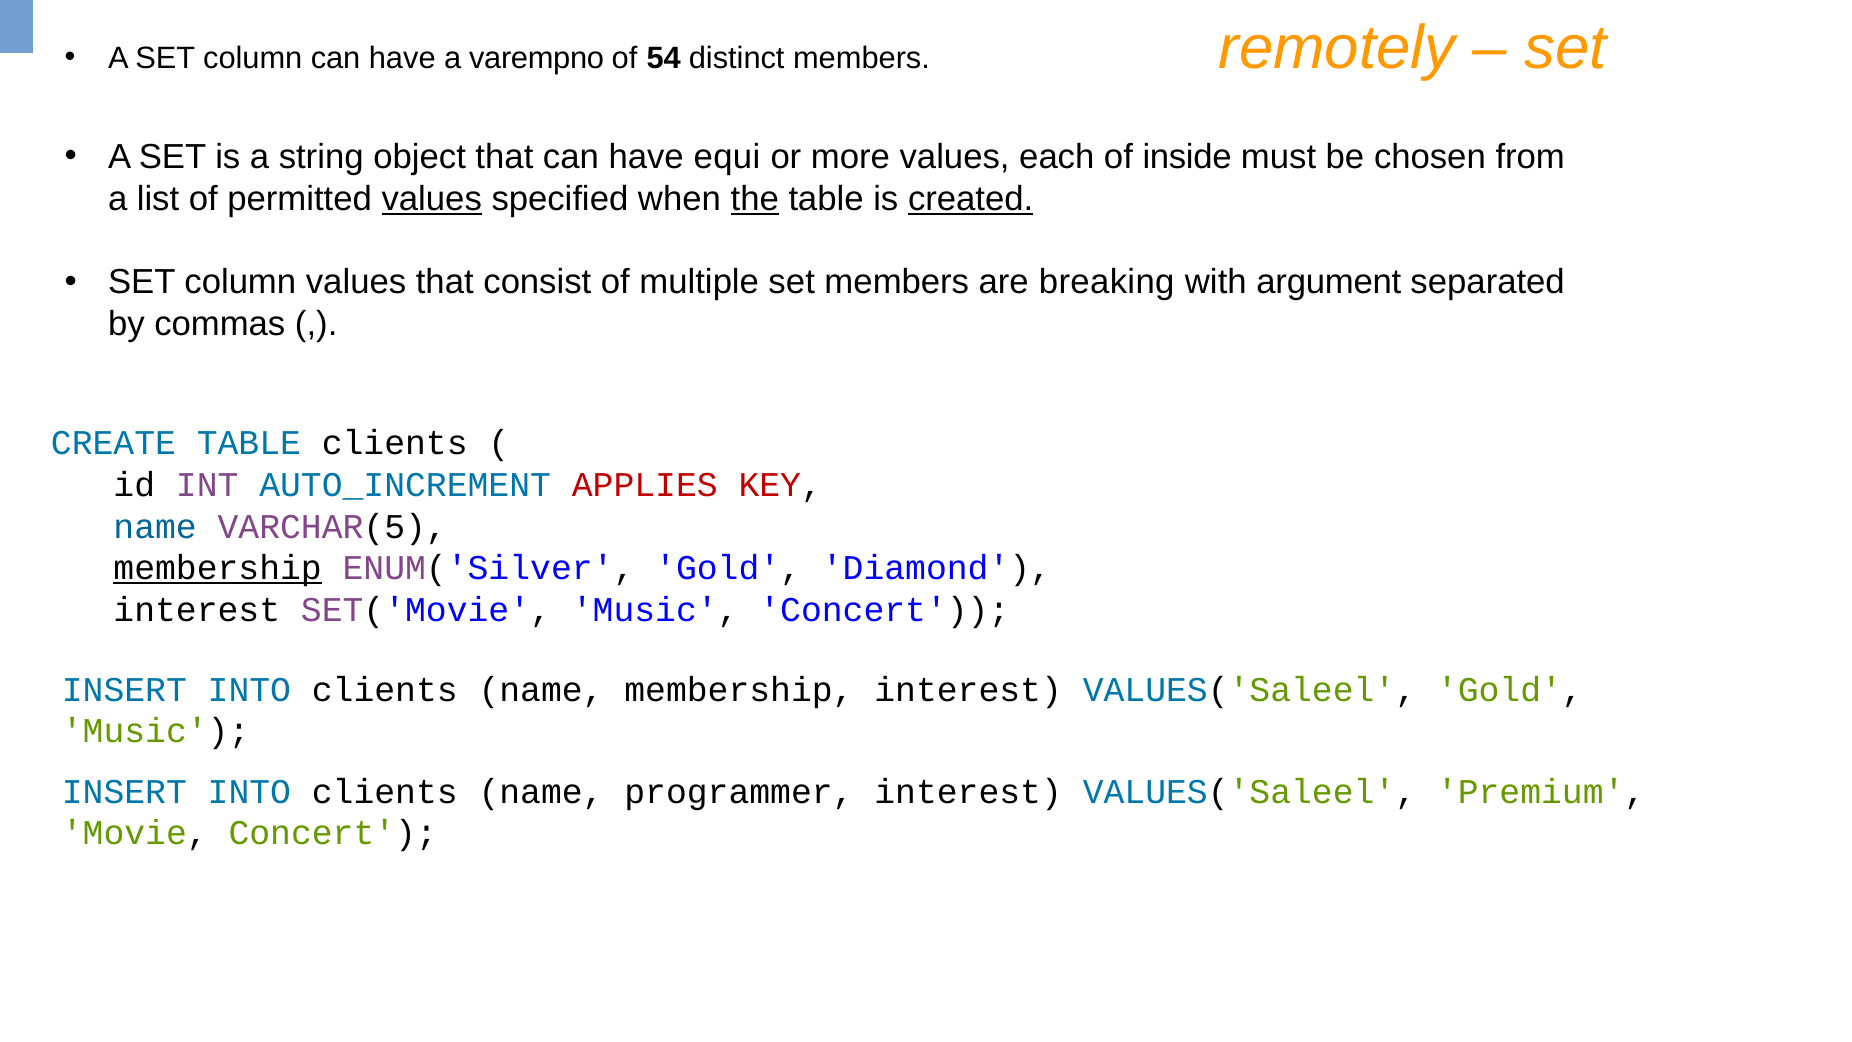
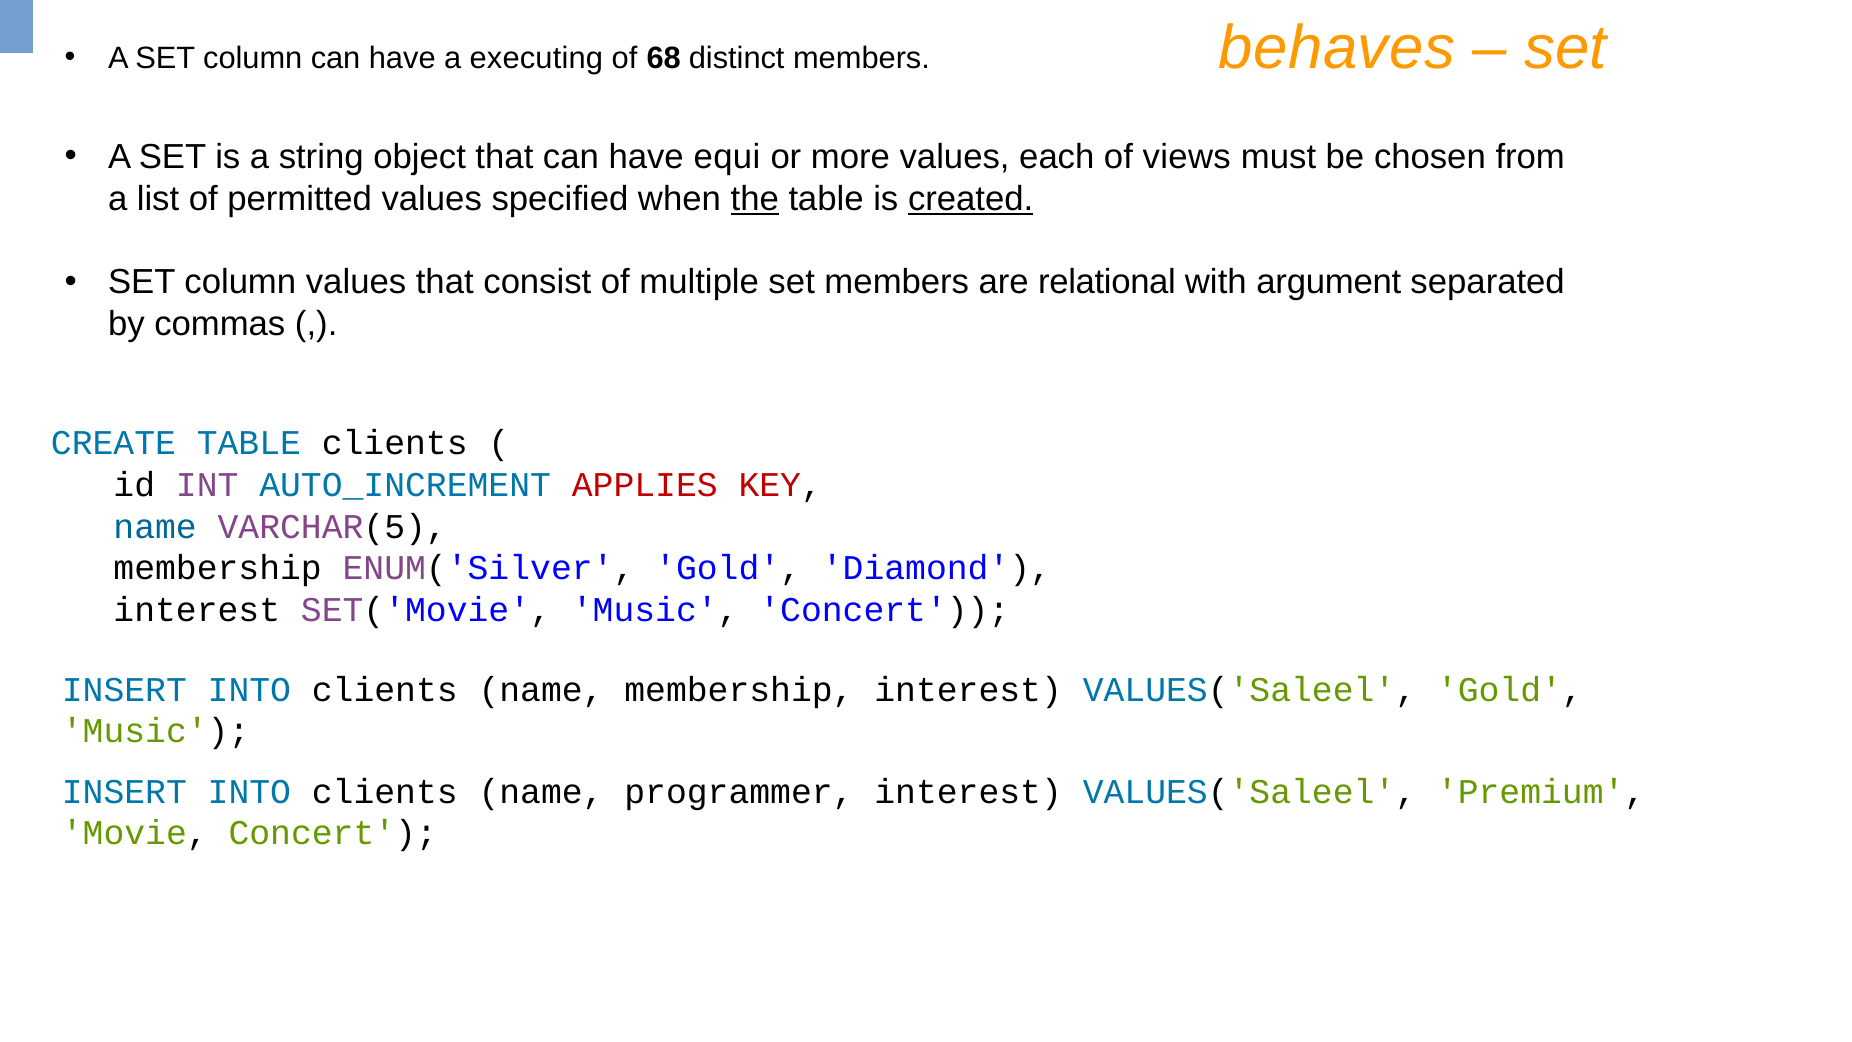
remotely: remotely -> behaves
varempno: varempno -> executing
54: 54 -> 68
inside: inside -> views
values at (432, 199) underline: present -> none
breaking: breaking -> relational
membership at (218, 568) underline: present -> none
